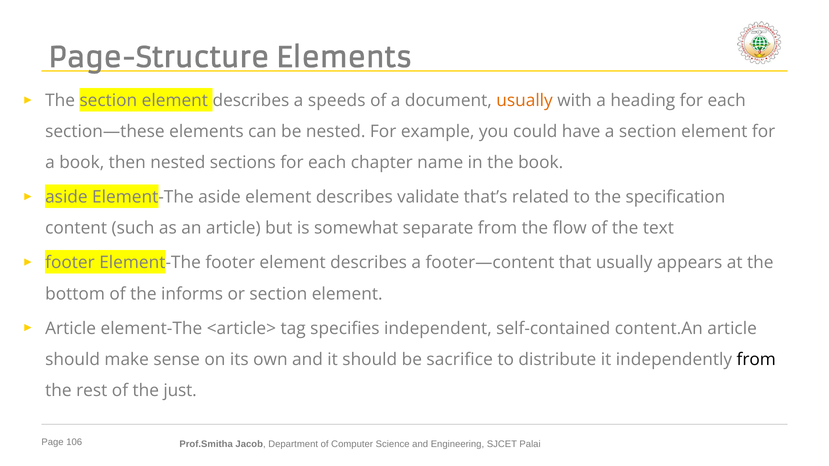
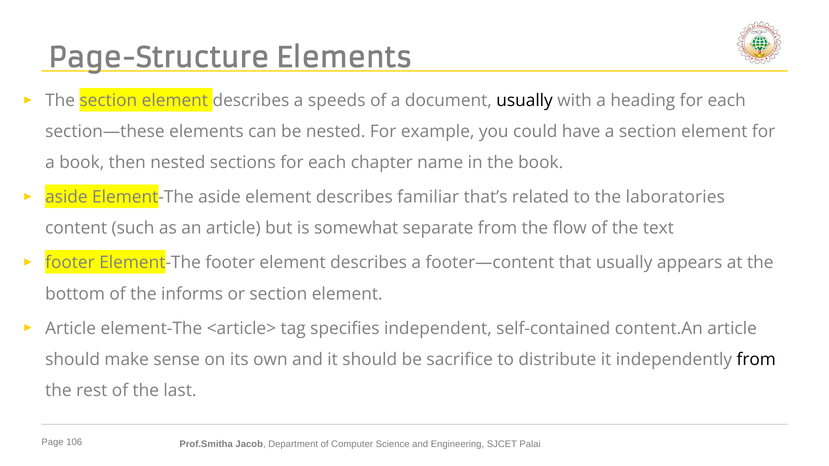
usually at (525, 101) colour: orange -> black
validate: validate -> familiar
specification: specification -> laboratories
just: just -> last
